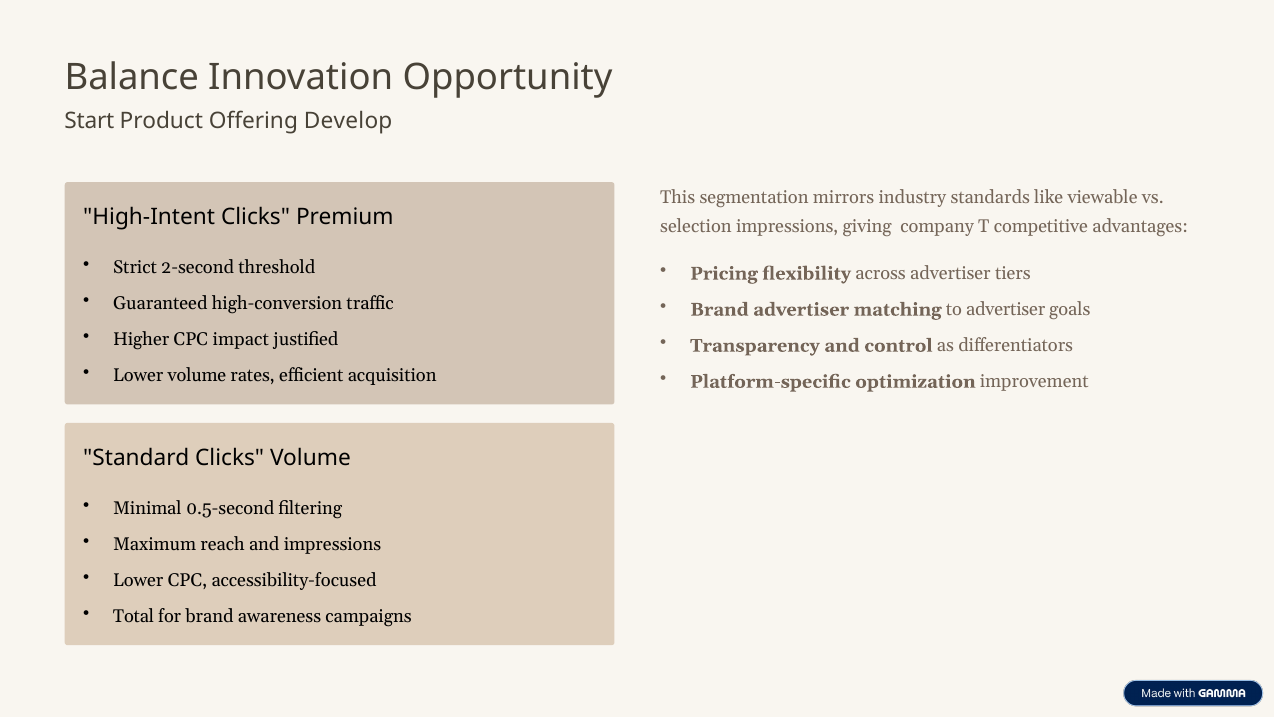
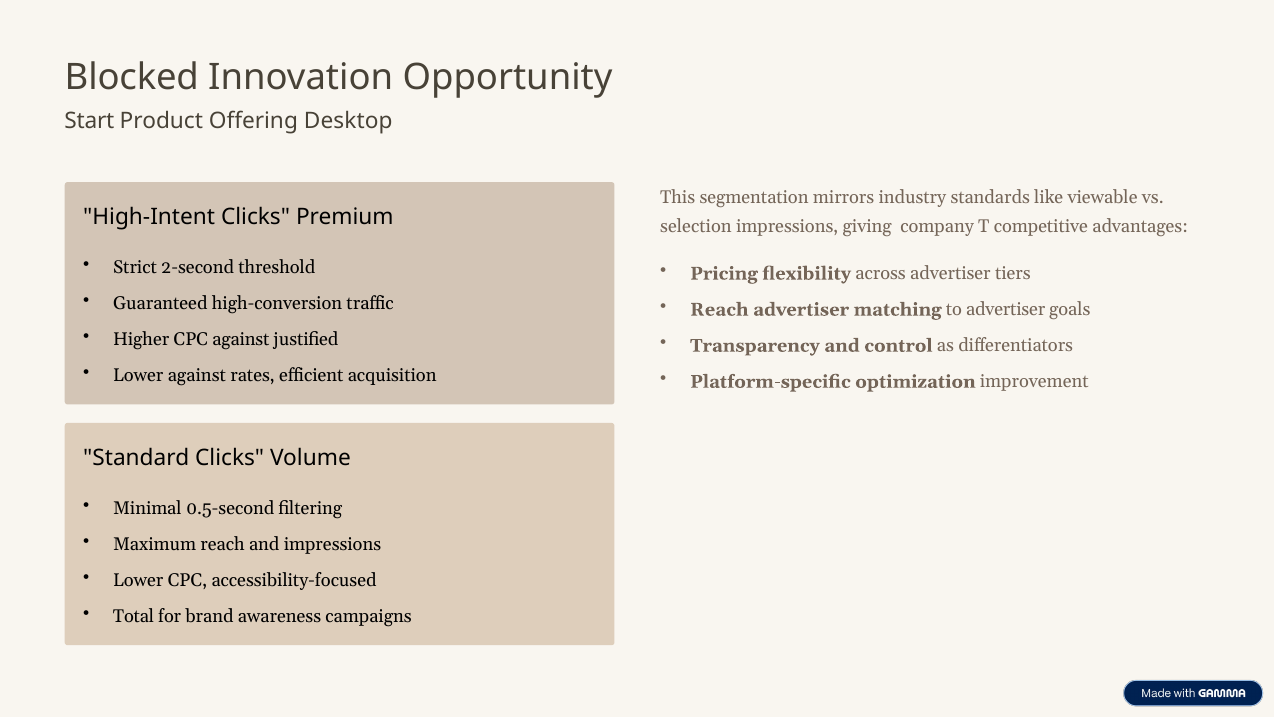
Balance: Balance -> Blocked
Develop: Develop -> Desktop
Brand at (719, 309): Brand -> Reach
CPC impact: impact -> against
Lower volume: volume -> against
